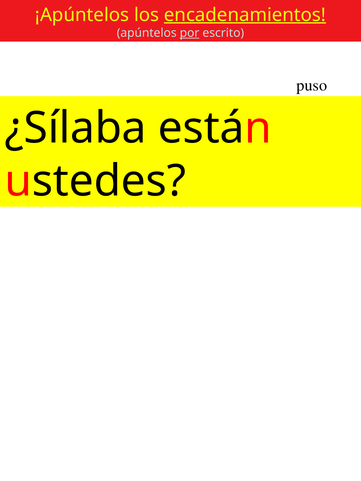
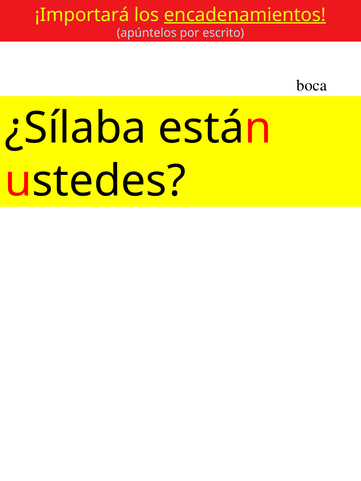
¡Apúntelos: ¡Apúntelos -> ¡Importará
por underline: present -> none
puso: puso -> boca
